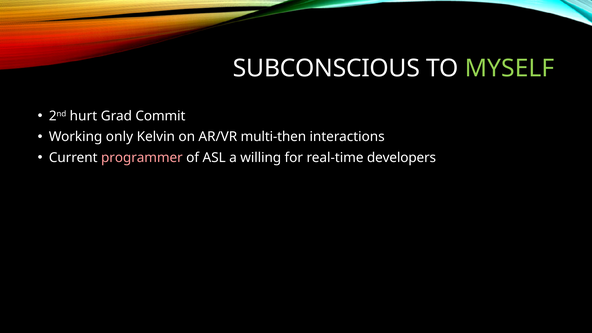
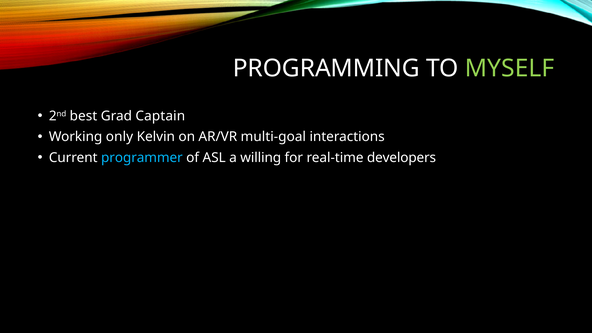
SUBCONSCIOUS: SUBCONSCIOUS -> PROGRAMMING
hurt: hurt -> best
Commit: Commit -> Captain
multi-then: multi-then -> multi-goal
programmer colour: pink -> light blue
